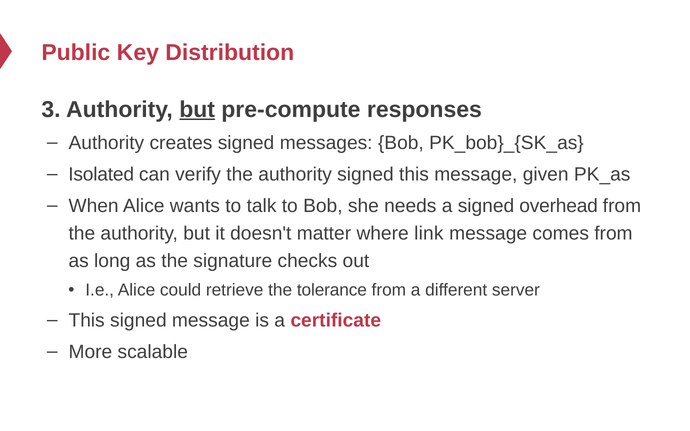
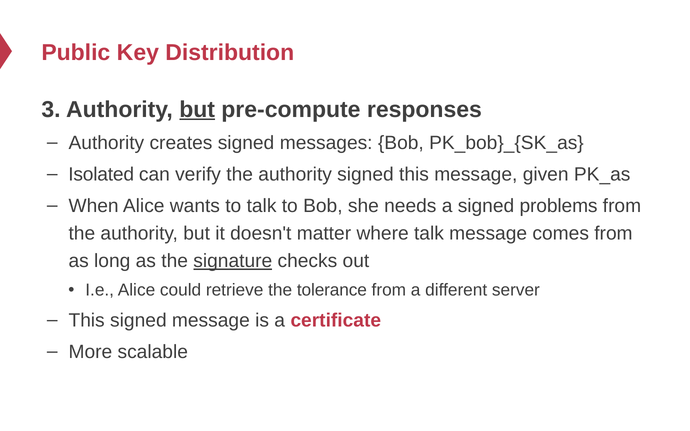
overhead: overhead -> problems
where link: link -> talk
signature underline: none -> present
